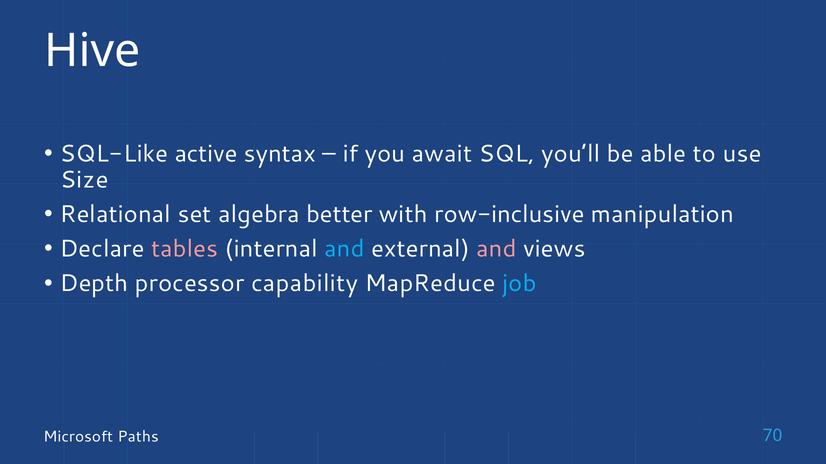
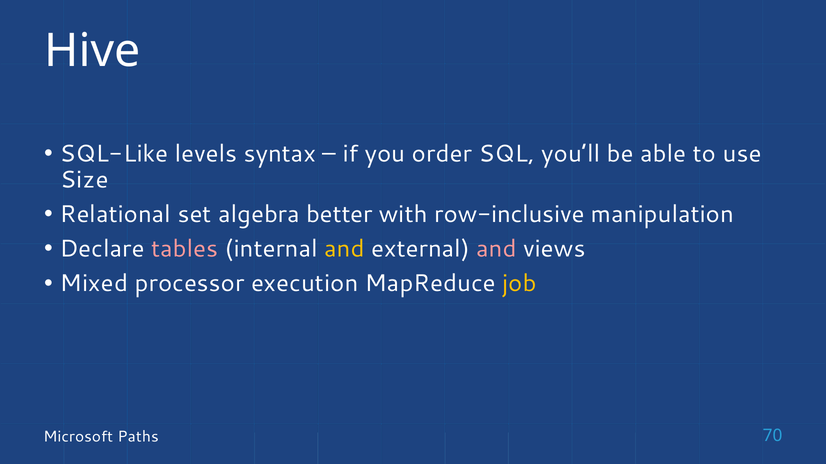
active: active -> levels
await: await -> order
and at (345, 249) colour: light blue -> yellow
Depth: Depth -> Mixed
capability: capability -> execution
job colour: light blue -> yellow
